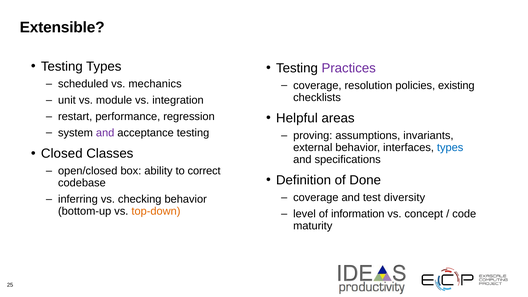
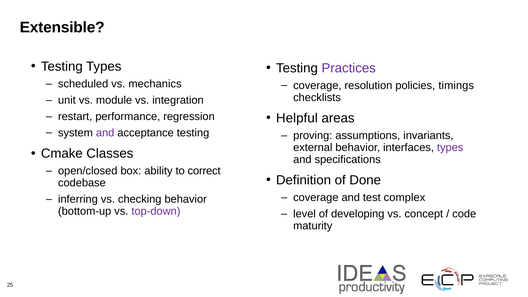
existing: existing -> timings
types at (450, 148) colour: blue -> purple
Closed: Closed -> Cmake
diversity: diversity -> complex
top-down colour: orange -> purple
information: information -> developing
